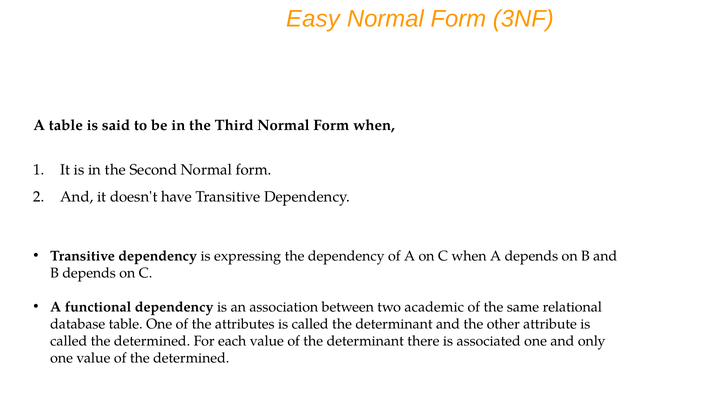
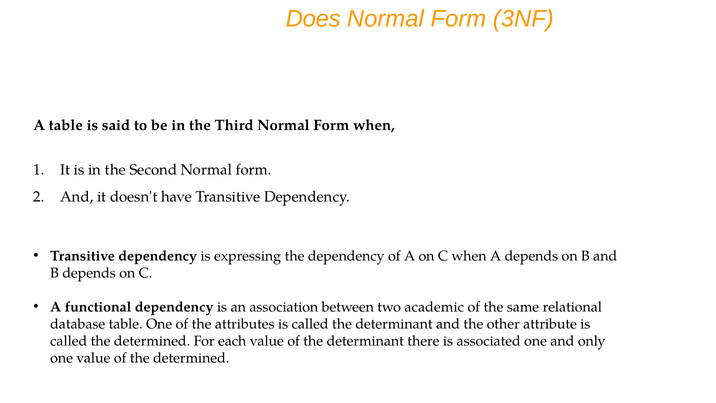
Easy: Easy -> Does
